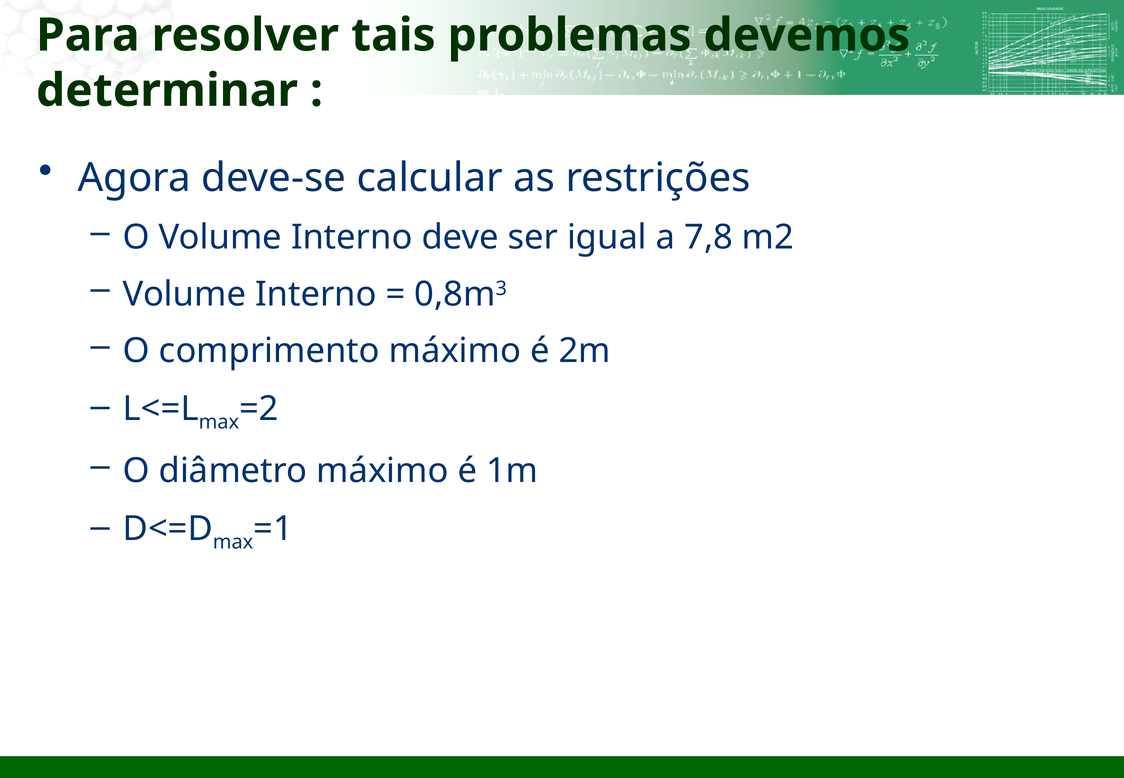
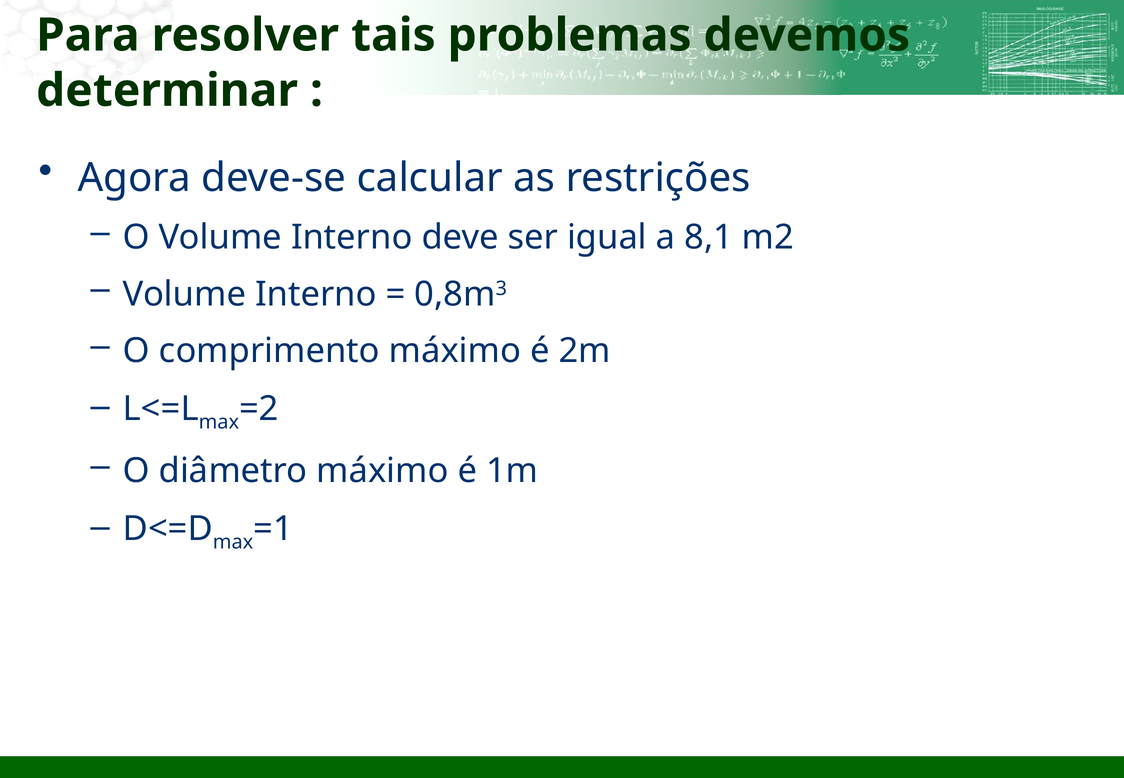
7,8: 7,8 -> 8,1
